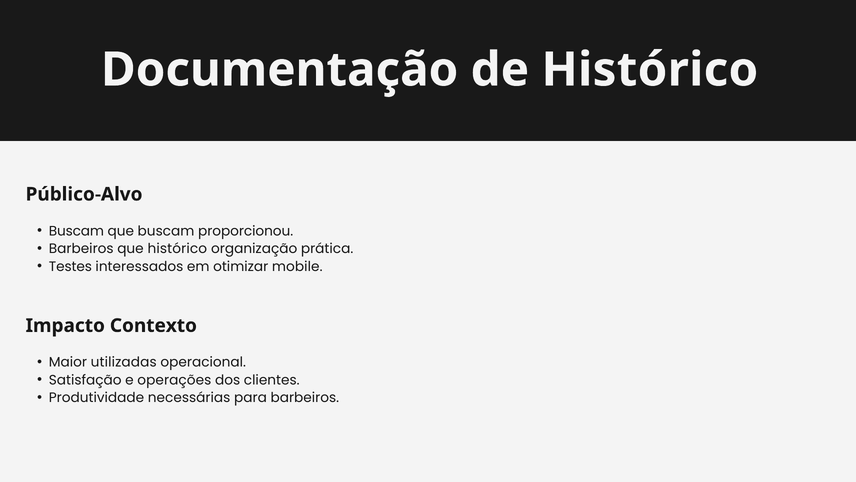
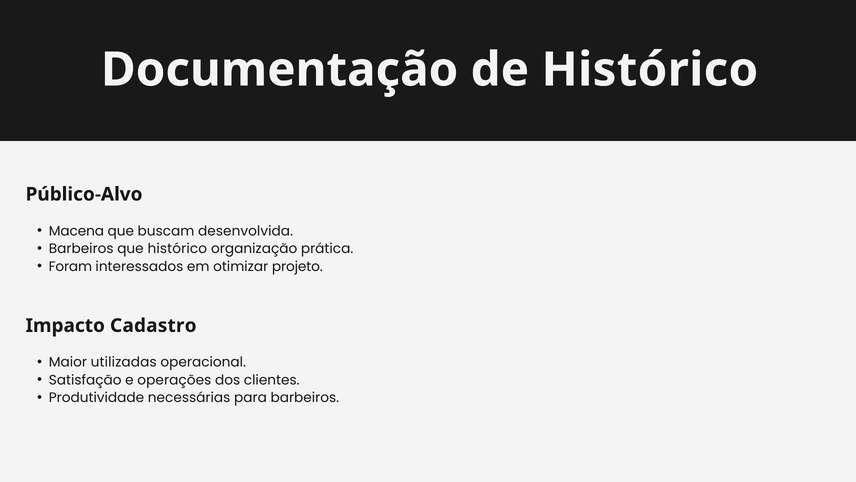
Buscam at (76, 231): Buscam -> Macena
proporcionou: proporcionou -> desenvolvida
Testes: Testes -> Foram
mobile: mobile -> projeto
Contexto: Contexto -> Cadastro
